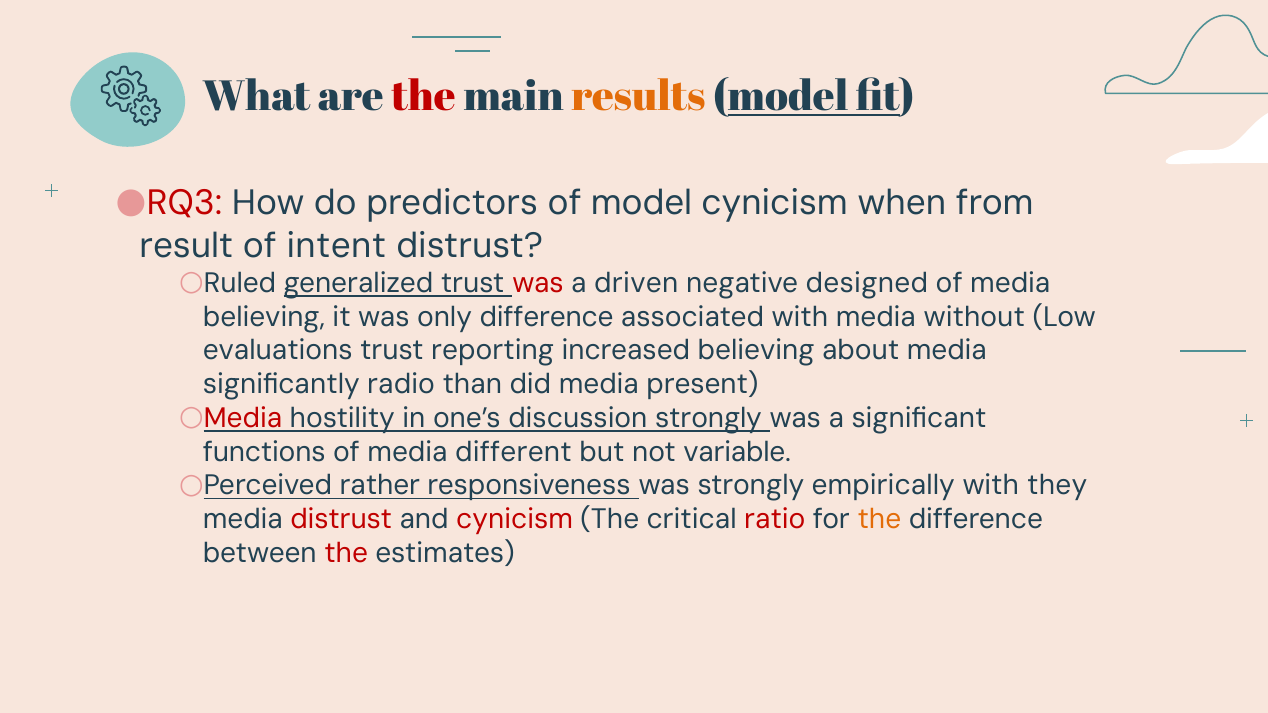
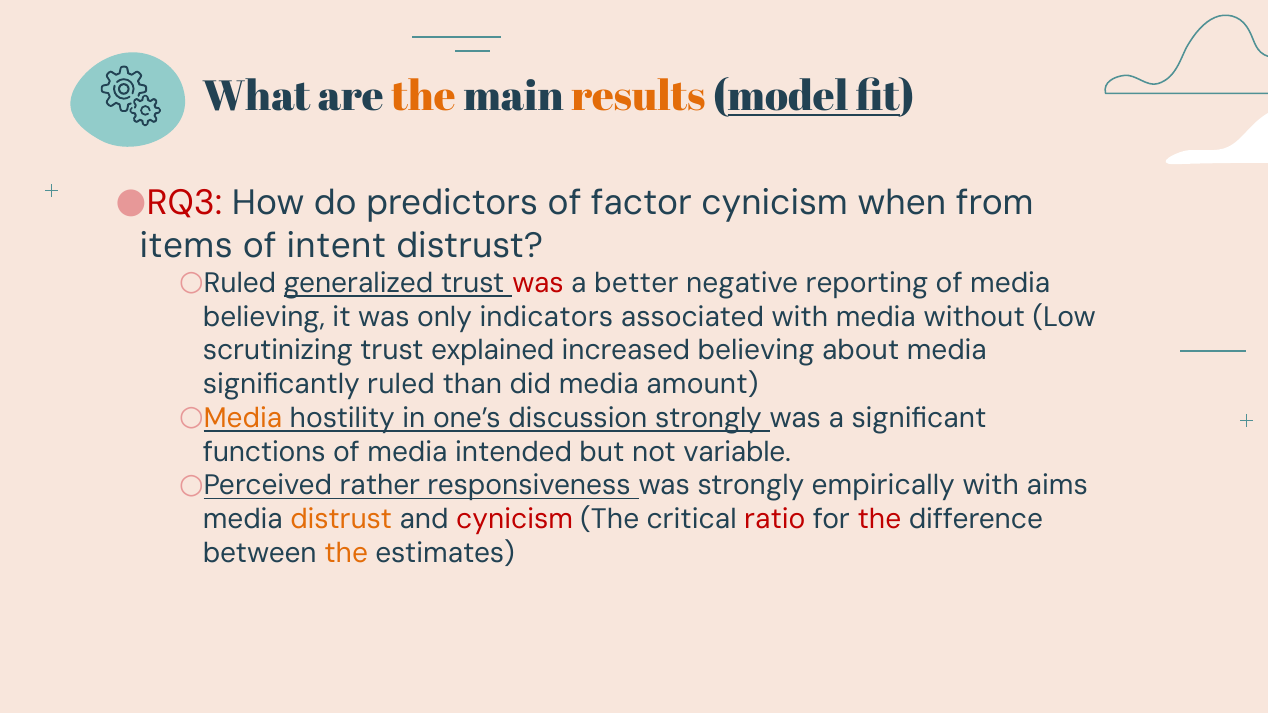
the at (424, 97) colour: red -> orange
of model: model -> factor
result: result -> items
driven: driven -> better
designed: designed -> reporting
only difference: difference -> indicators
evaluations: evaluations -> scrutinizing
reporting: reporting -> explained
significantly radio: radio -> ruled
present: present -> amount
Media at (243, 418) colour: red -> orange
different: different -> intended
they: they -> aims
distrust at (341, 520) colour: red -> orange
the at (879, 520) colour: orange -> red
the at (346, 553) colour: red -> orange
